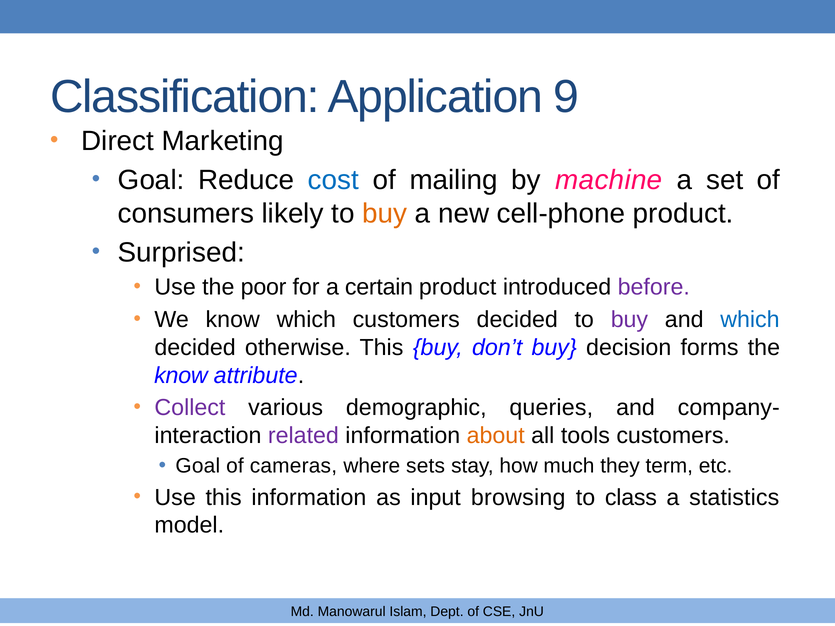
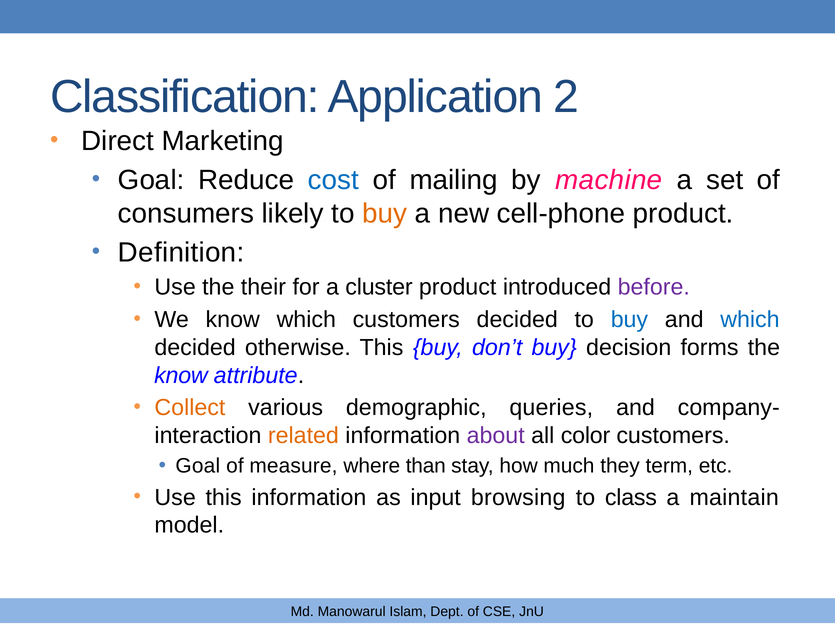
9: 9 -> 2
Surprised: Surprised -> Definition
poor: poor -> their
certain: certain -> cluster
buy at (629, 320) colour: purple -> blue
Collect colour: purple -> orange
related colour: purple -> orange
about colour: orange -> purple
tools: tools -> color
cameras: cameras -> measure
sets: sets -> than
statistics: statistics -> maintain
